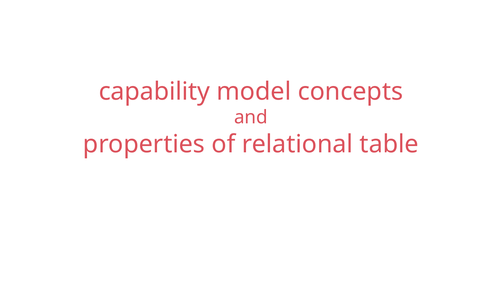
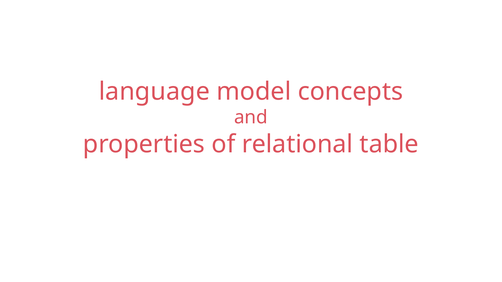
capability: capability -> language
